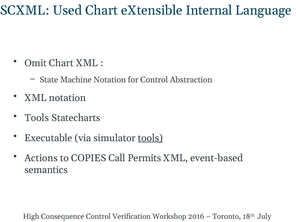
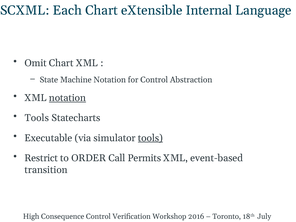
Used: Used -> Each
notation at (67, 98) underline: none -> present
Actions: Actions -> Restrict
COPIES: COPIES -> ORDER
semantics: semantics -> transition
